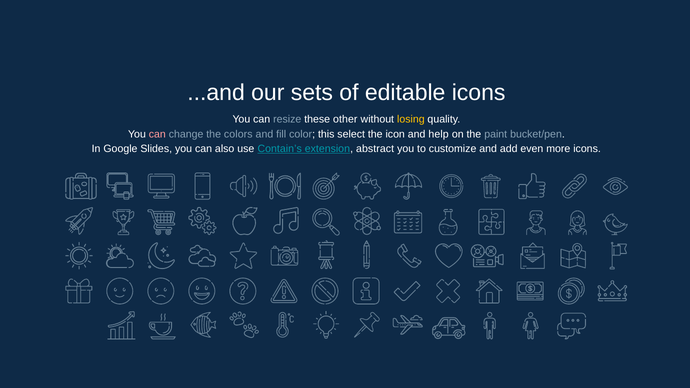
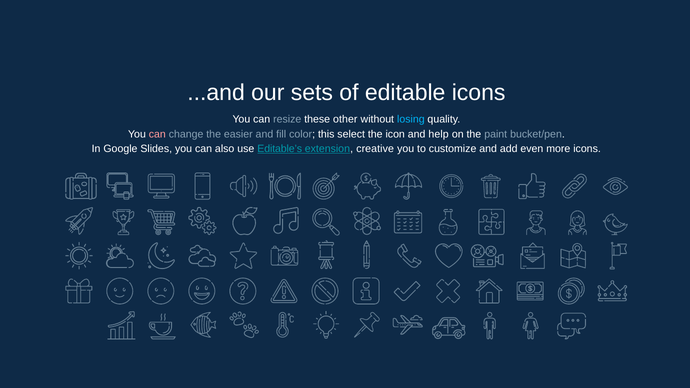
losing colour: yellow -> light blue
colors: colors -> easier
Contain’s: Contain’s -> Editable’s
abstract: abstract -> creative
